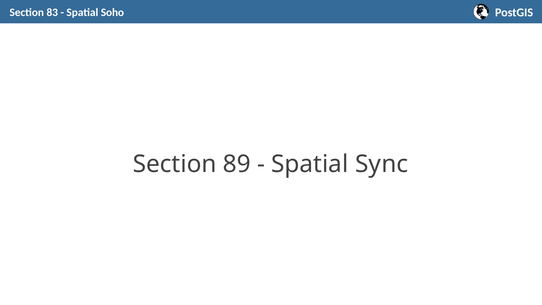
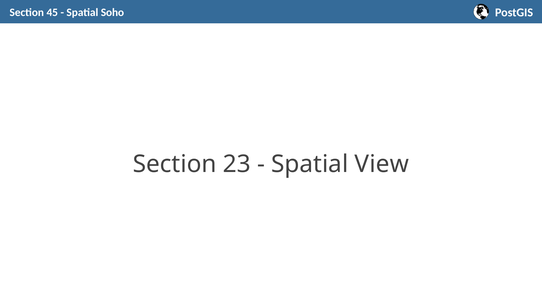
83: 83 -> 45
89: 89 -> 23
Sync: Sync -> View
